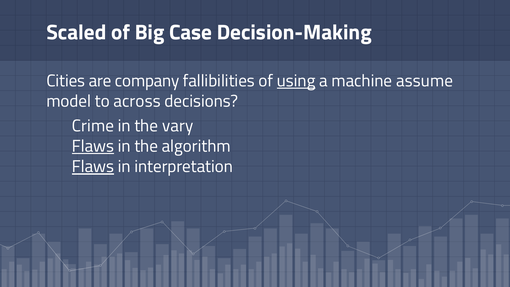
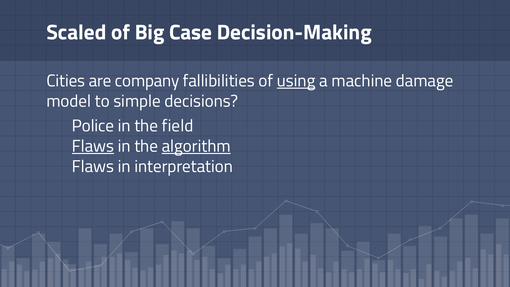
assume: assume -> damage
across: across -> simple
Crime: Crime -> Police
vary: vary -> field
algorithm underline: none -> present
Flaws at (93, 167) underline: present -> none
